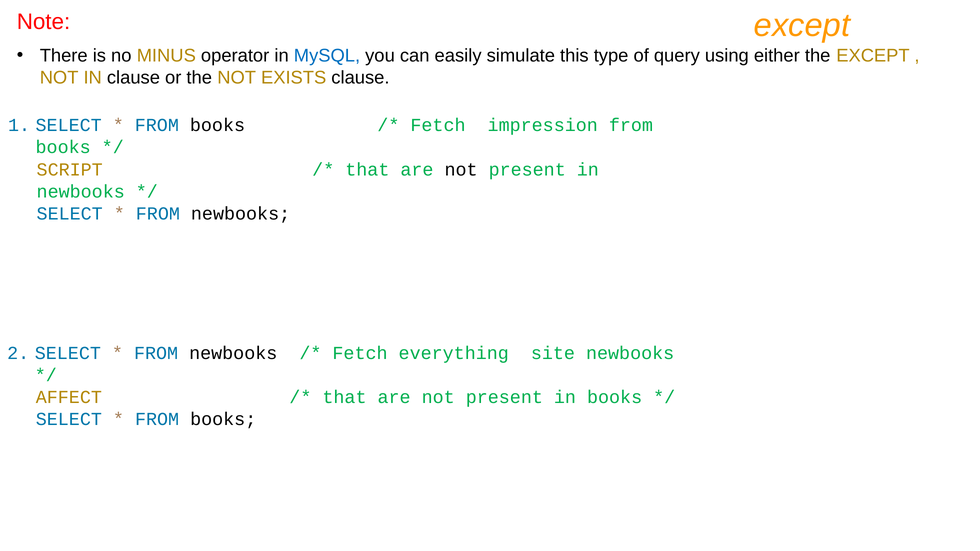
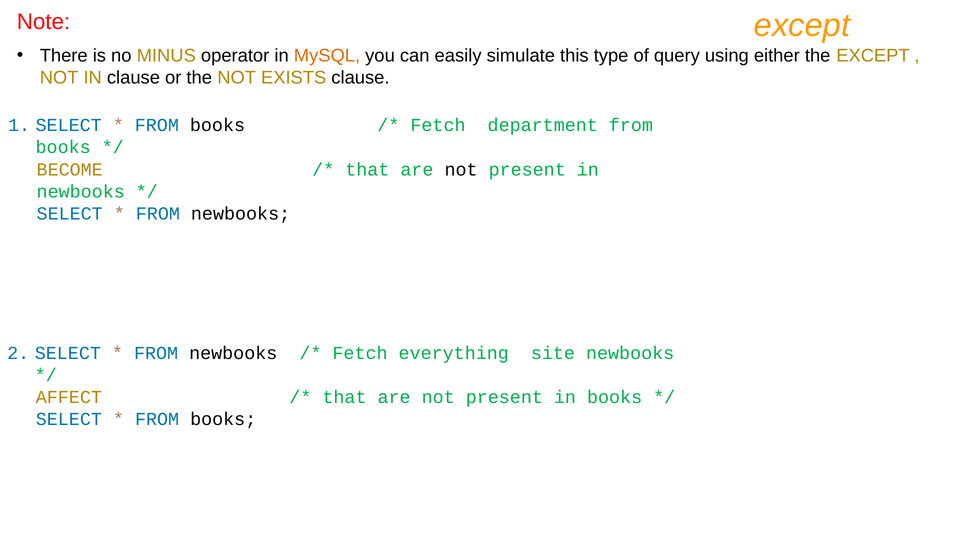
MySQL colour: blue -> orange
impression: impression -> department
SCRIPT: SCRIPT -> BECOME
